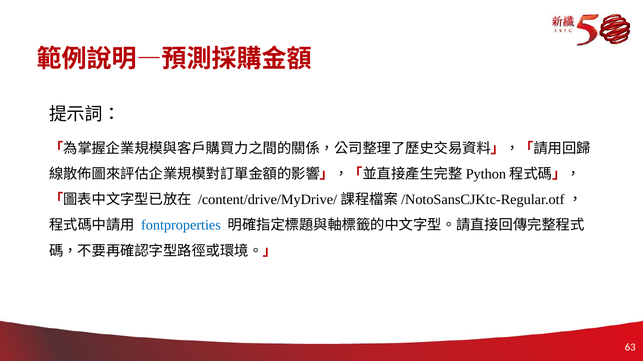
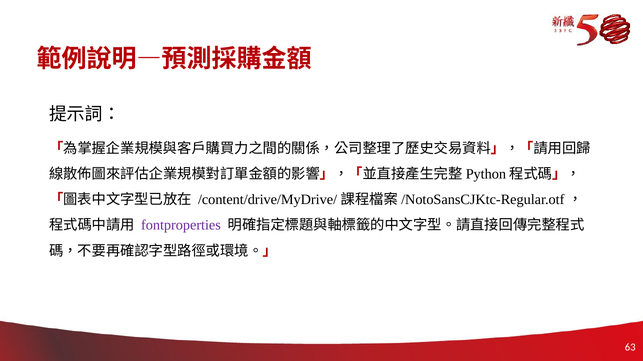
fontproperties colour: blue -> purple
